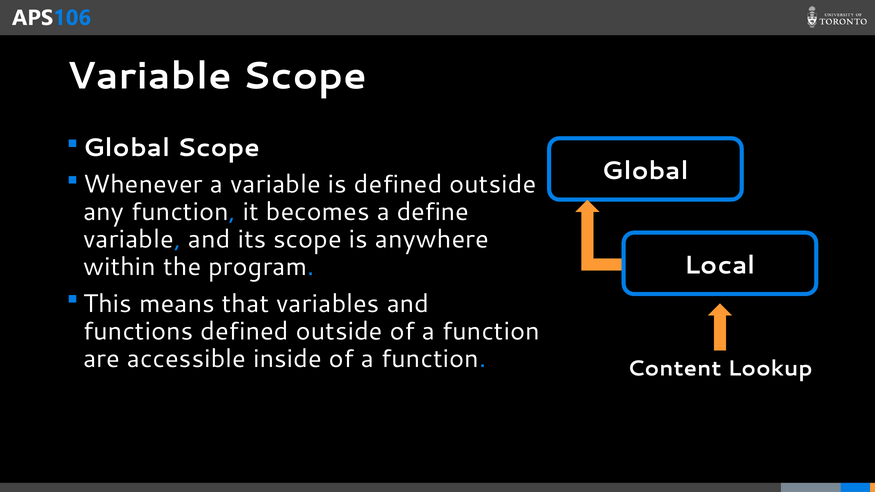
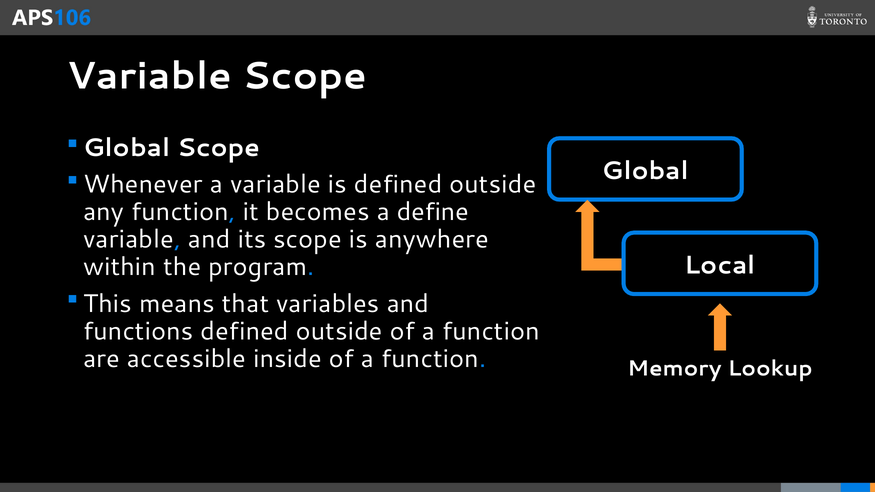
Content: Content -> Memory
